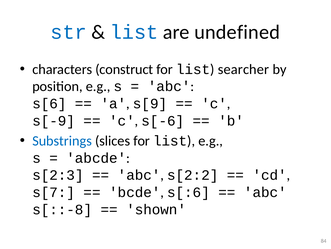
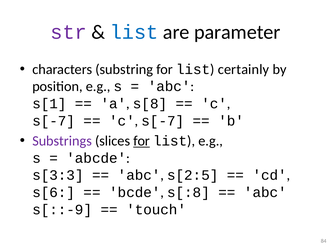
str colour: blue -> purple
undefined: undefined -> parameter
construct: construct -> substring
searcher: searcher -> certainly
s[6: s[6 -> s[1
s[9: s[9 -> s[8
s[-9 at (54, 120): s[-9 -> s[-7
s[-6 at (163, 120): s[-6 -> s[-7
Substrings colour: blue -> purple
for at (142, 141) underline: none -> present
s[2:3: s[2:3 -> s[3:3
s[2:2: s[2:2 -> s[2:5
s[7: s[7 -> s[6
s[:6: s[:6 -> s[:8
s[::-8: s[::-8 -> s[::-9
shown: shown -> touch
